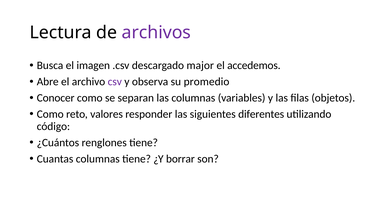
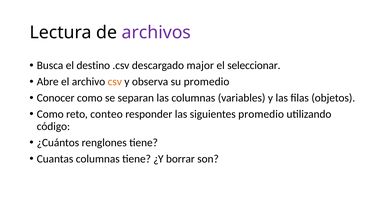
imagen: imagen -> destino
accedemos: accedemos -> seleccionar
csv colour: purple -> orange
valores: valores -> conteo
siguientes diferentes: diferentes -> promedio
